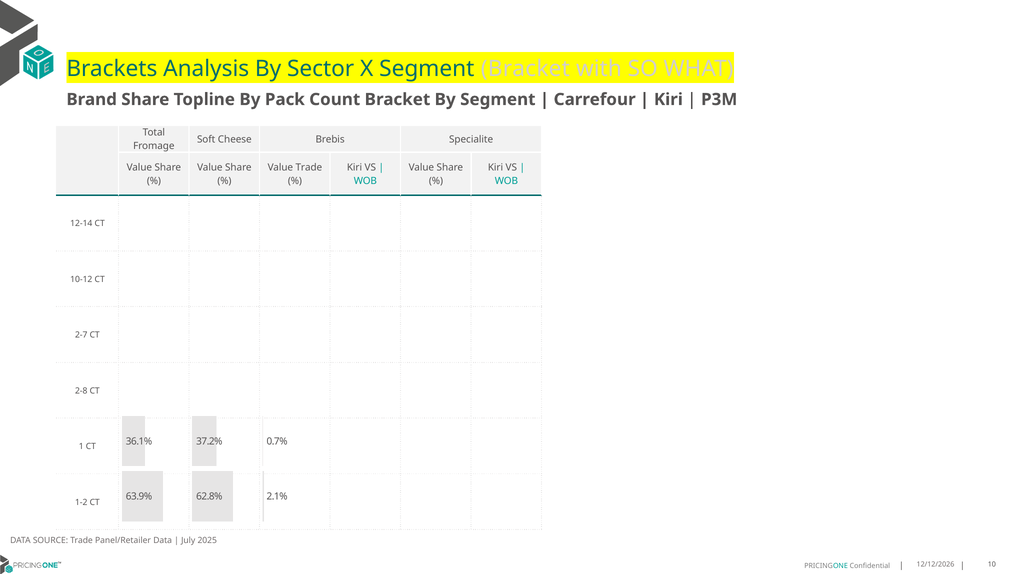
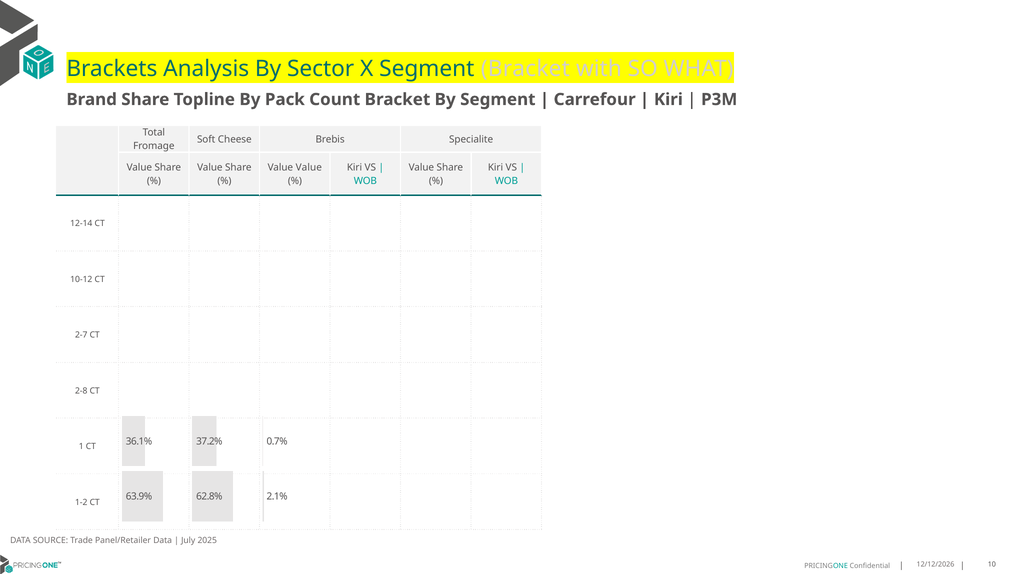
Value Trade: Trade -> Value
